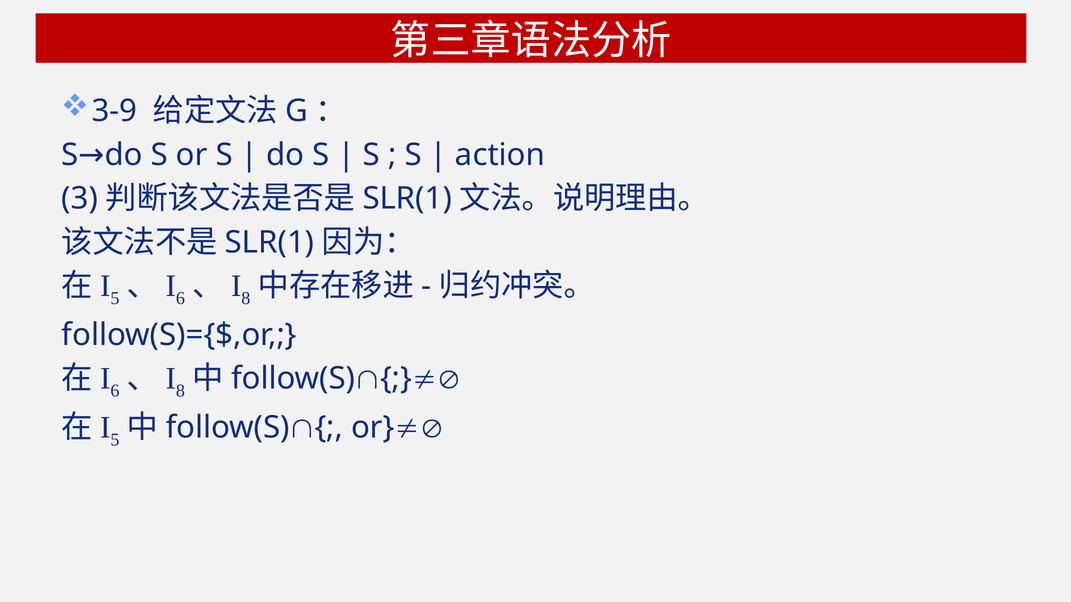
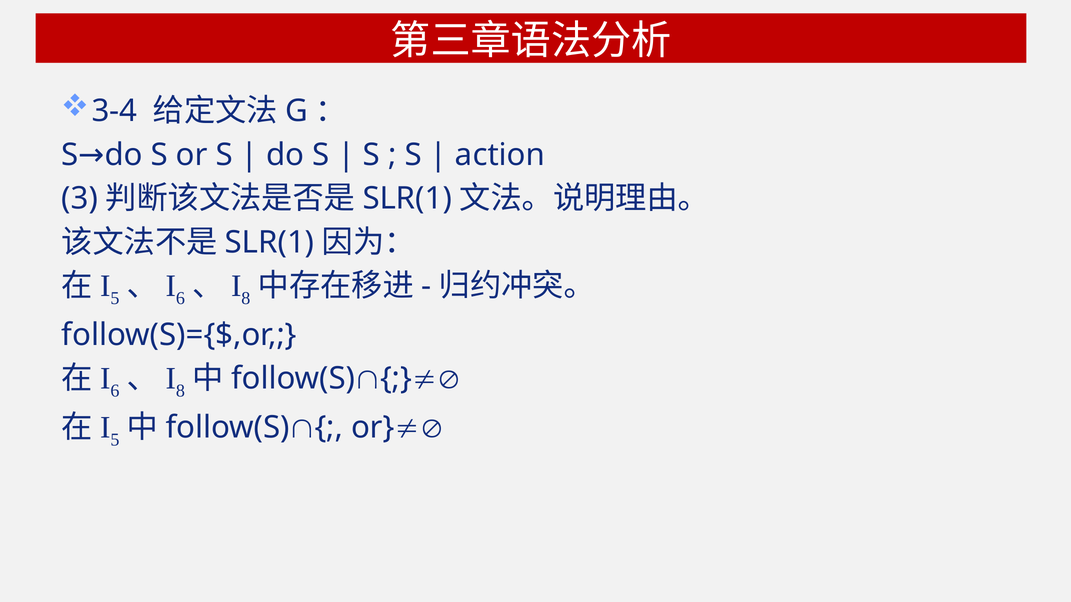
3-9: 3-9 -> 3-4
